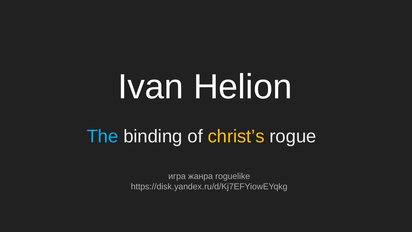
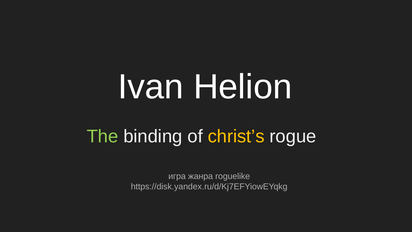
The colour: light blue -> light green
